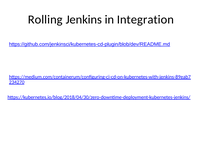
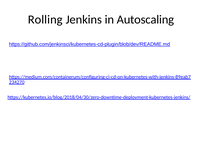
Integration: Integration -> Autoscaling
